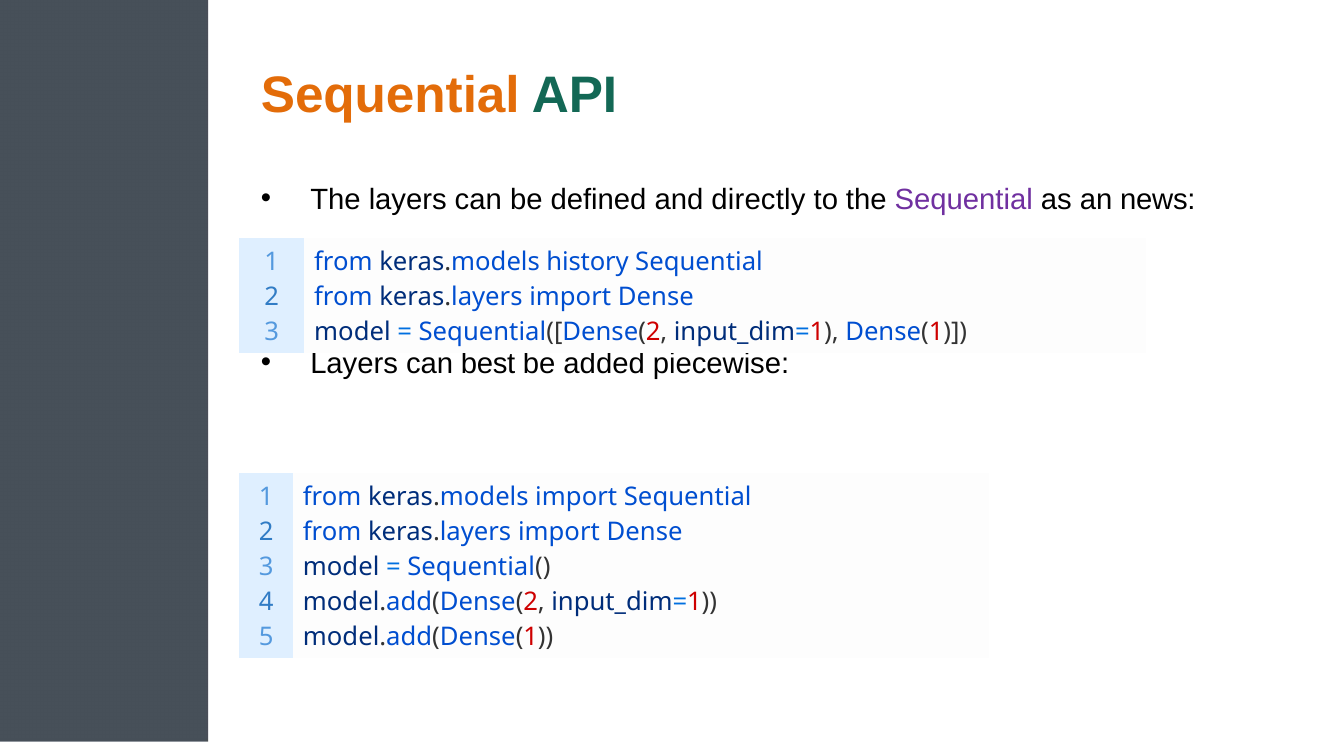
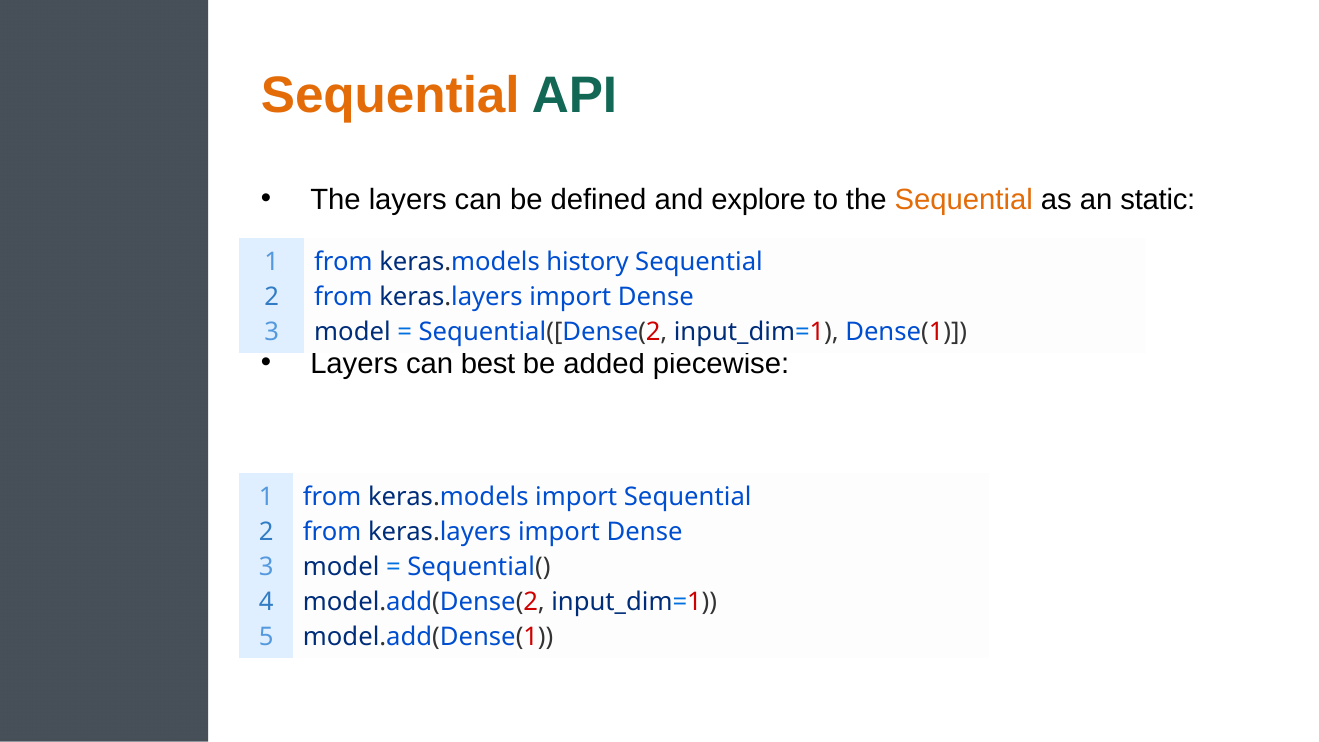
directly: directly -> explore
Sequential at (964, 199) colour: purple -> orange
news: news -> static
